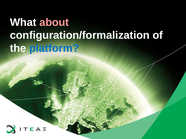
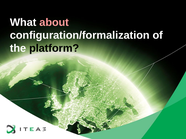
platform colour: blue -> black
